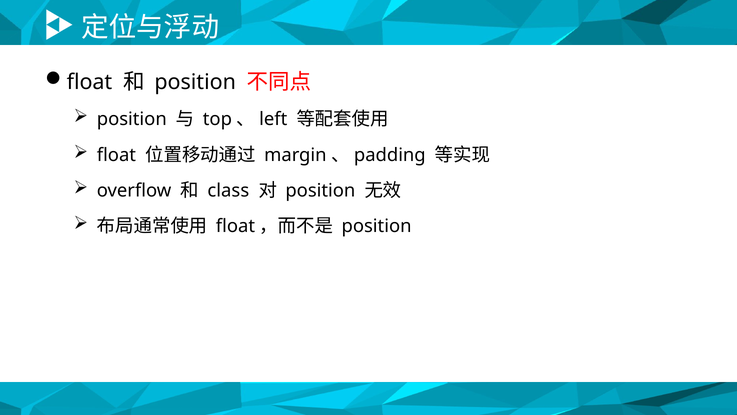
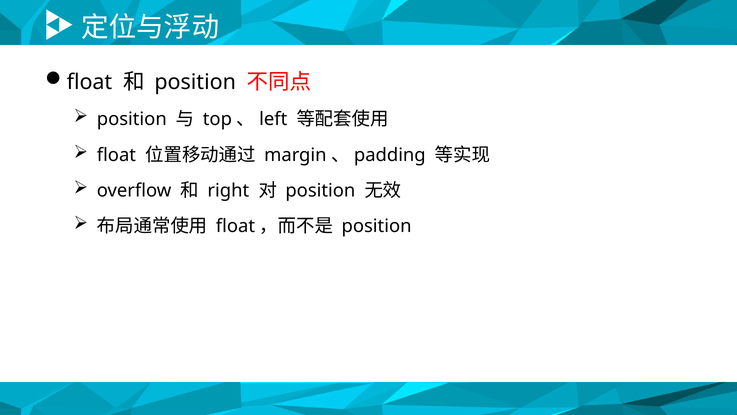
class: class -> right
